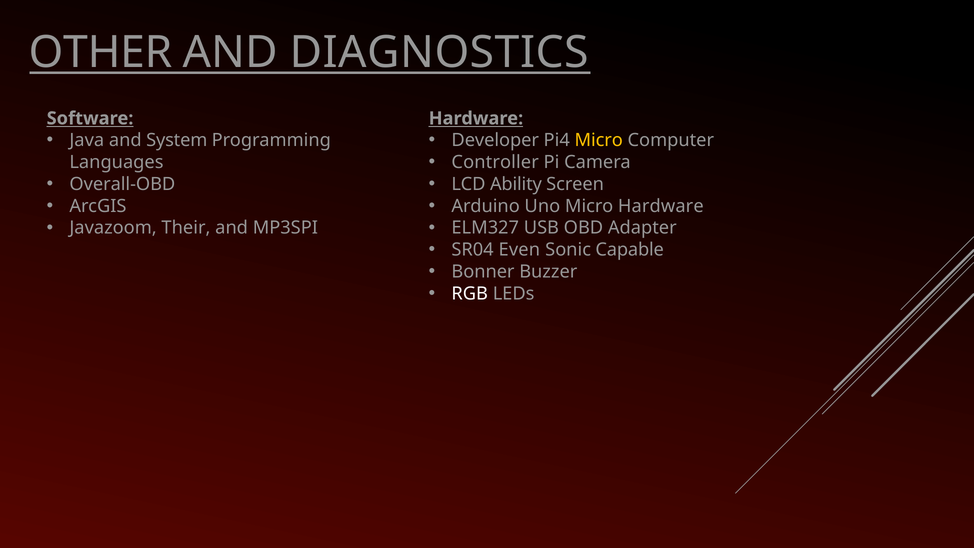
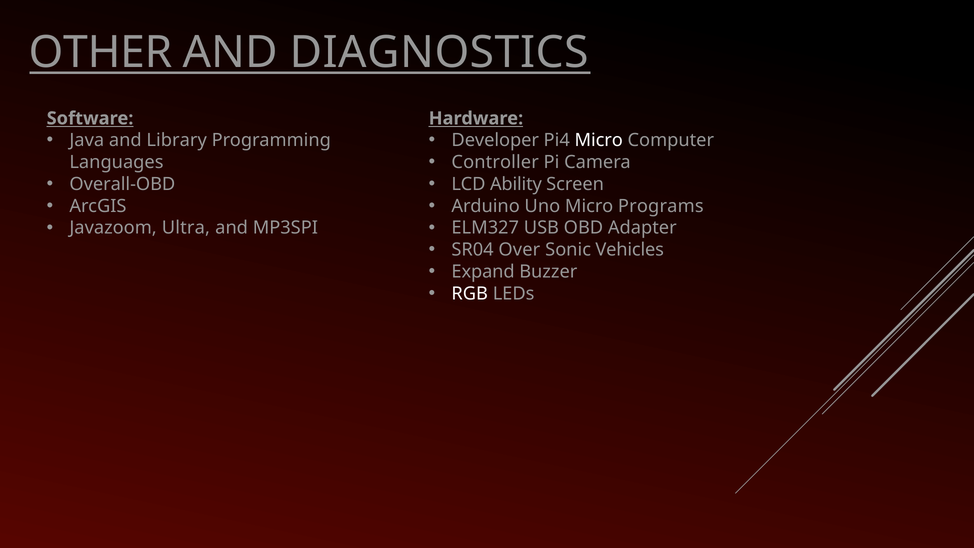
System: System -> Library
Micro at (599, 140) colour: yellow -> white
Micro Hardware: Hardware -> Programs
Their: Their -> Ultra
Even: Even -> Over
Capable: Capable -> Vehicles
Bonner: Bonner -> Expand
